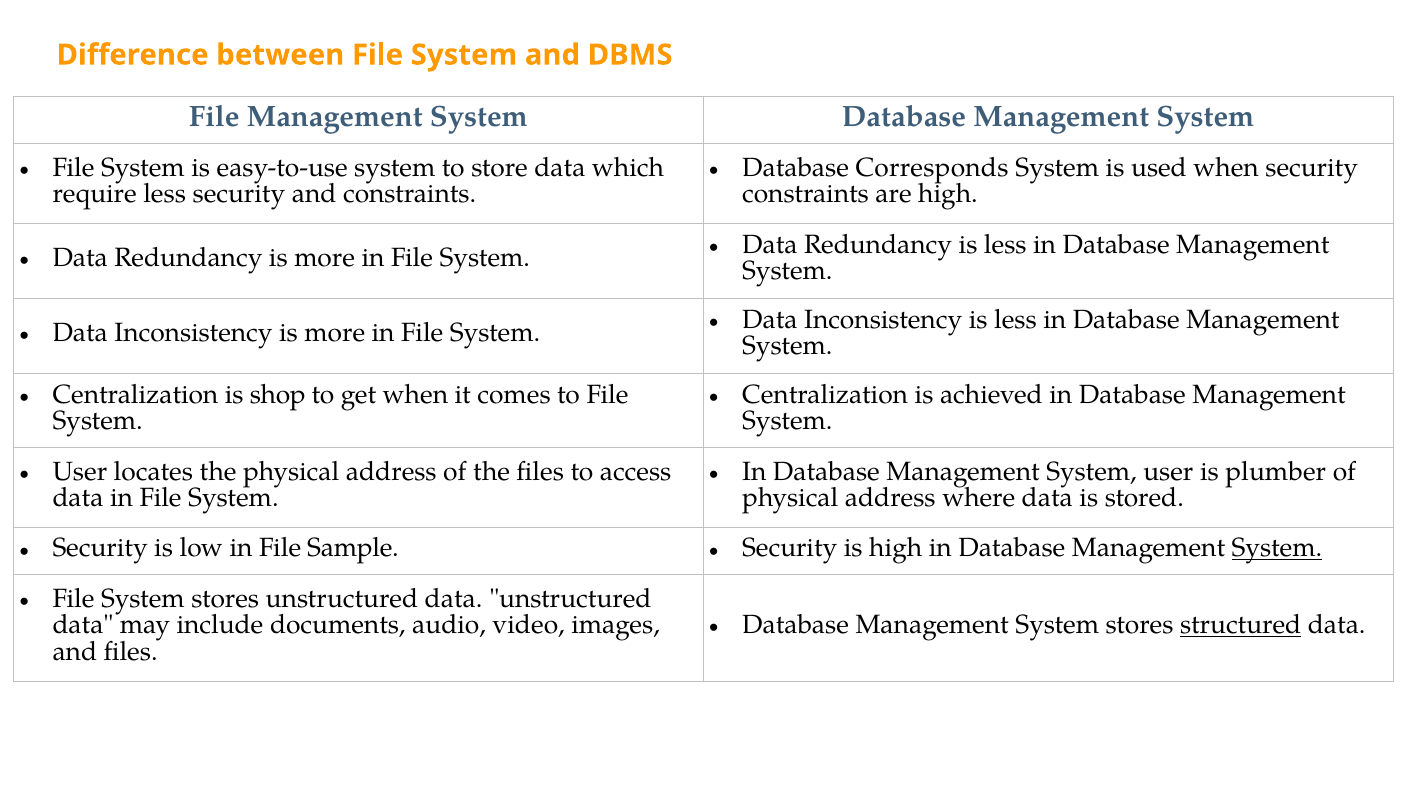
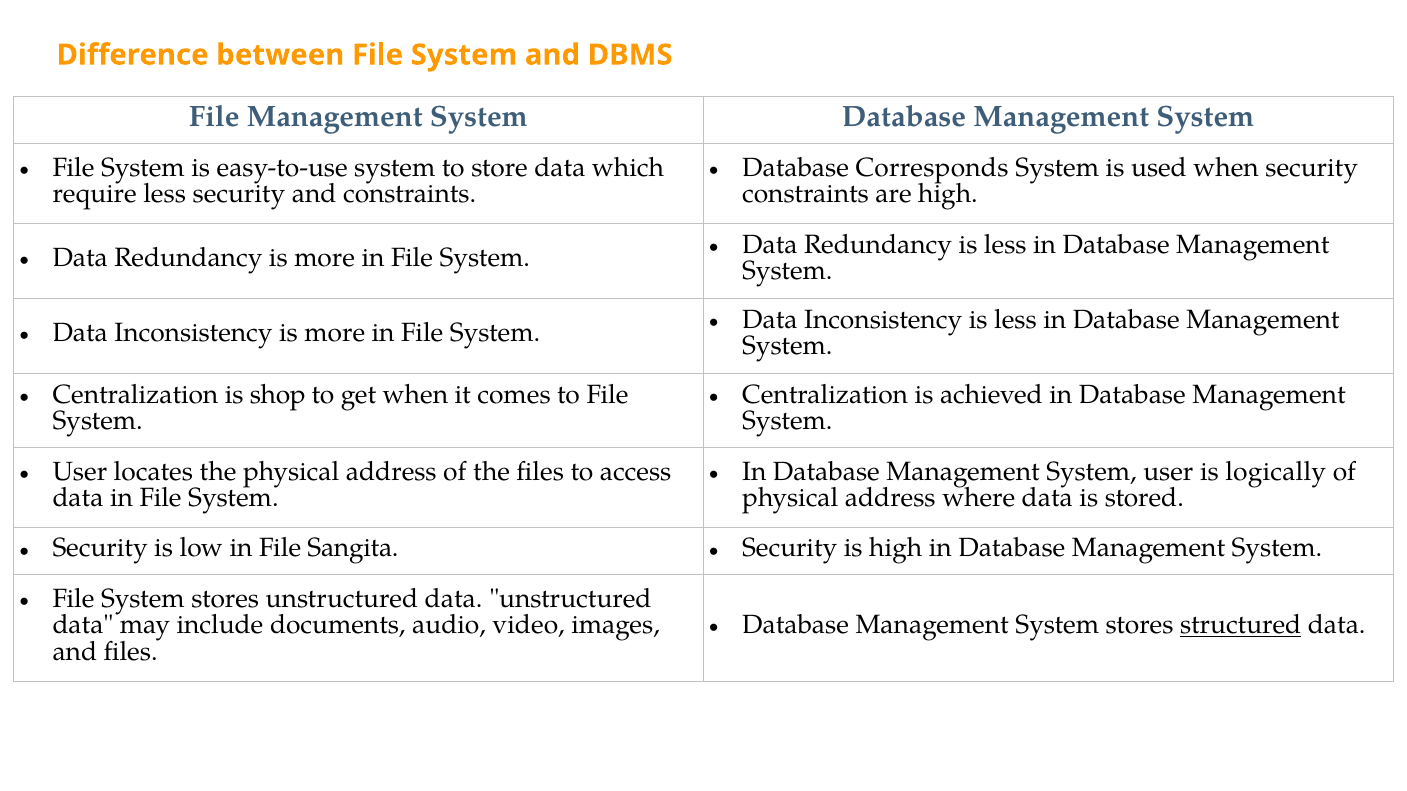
plumber: plumber -> logically
Sample: Sample -> Sangita
System at (1277, 548) underline: present -> none
